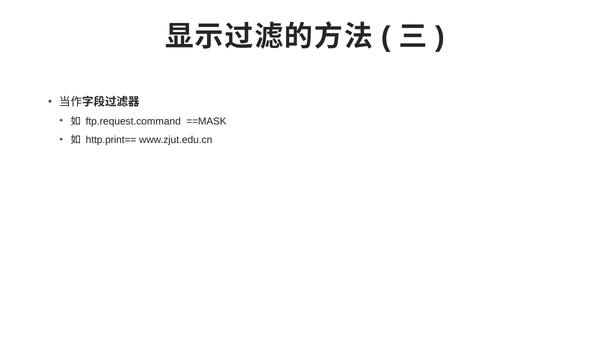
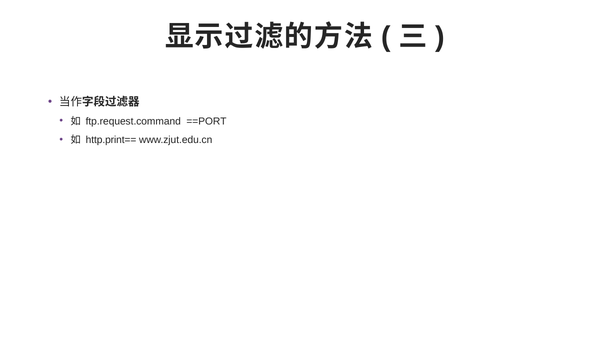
==MASK: ==MASK -> ==PORT
